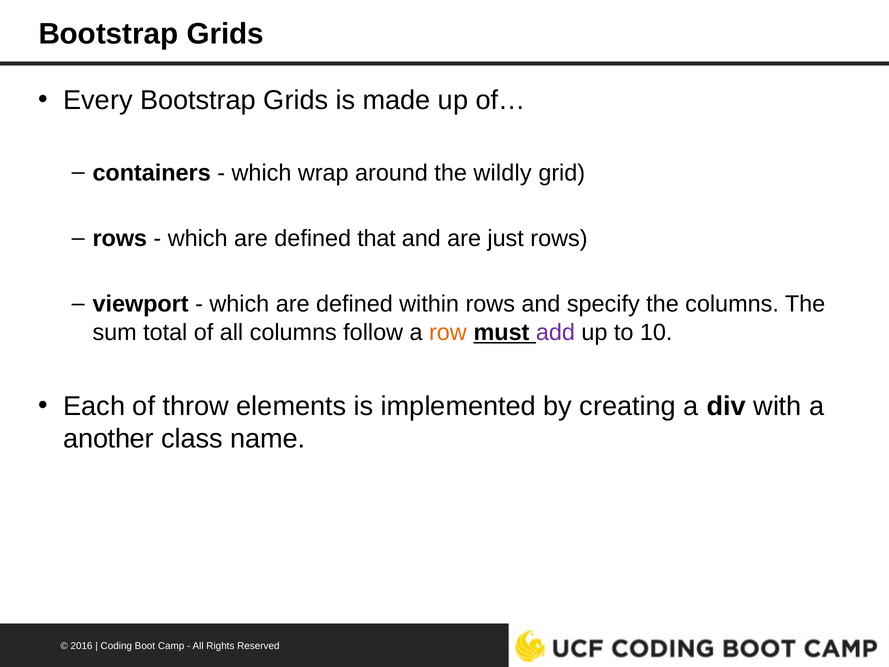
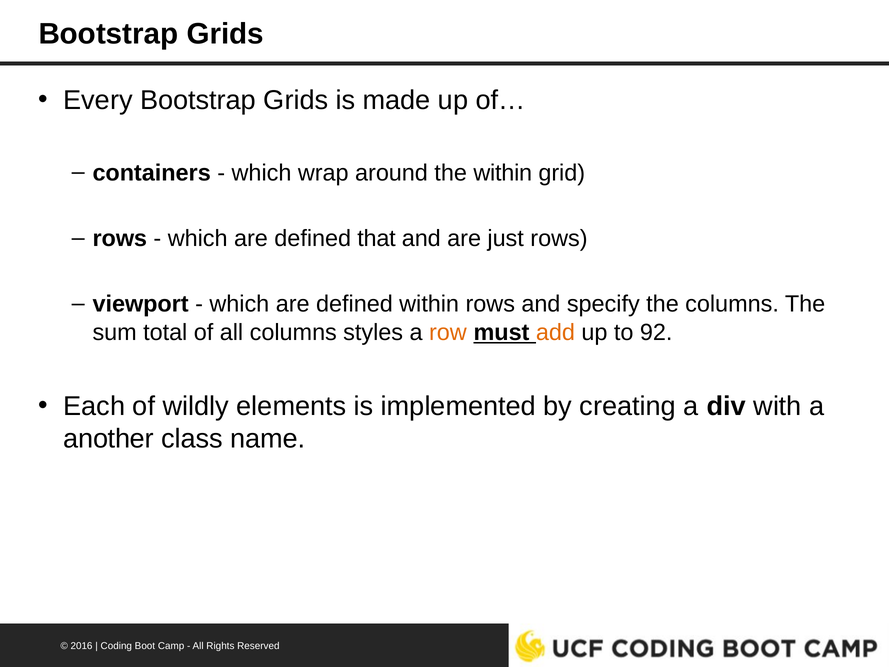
the wildly: wildly -> within
follow: follow -> styles
add colour: purple -> orange
10: 10 -> 92
throw: throw -> wildly
